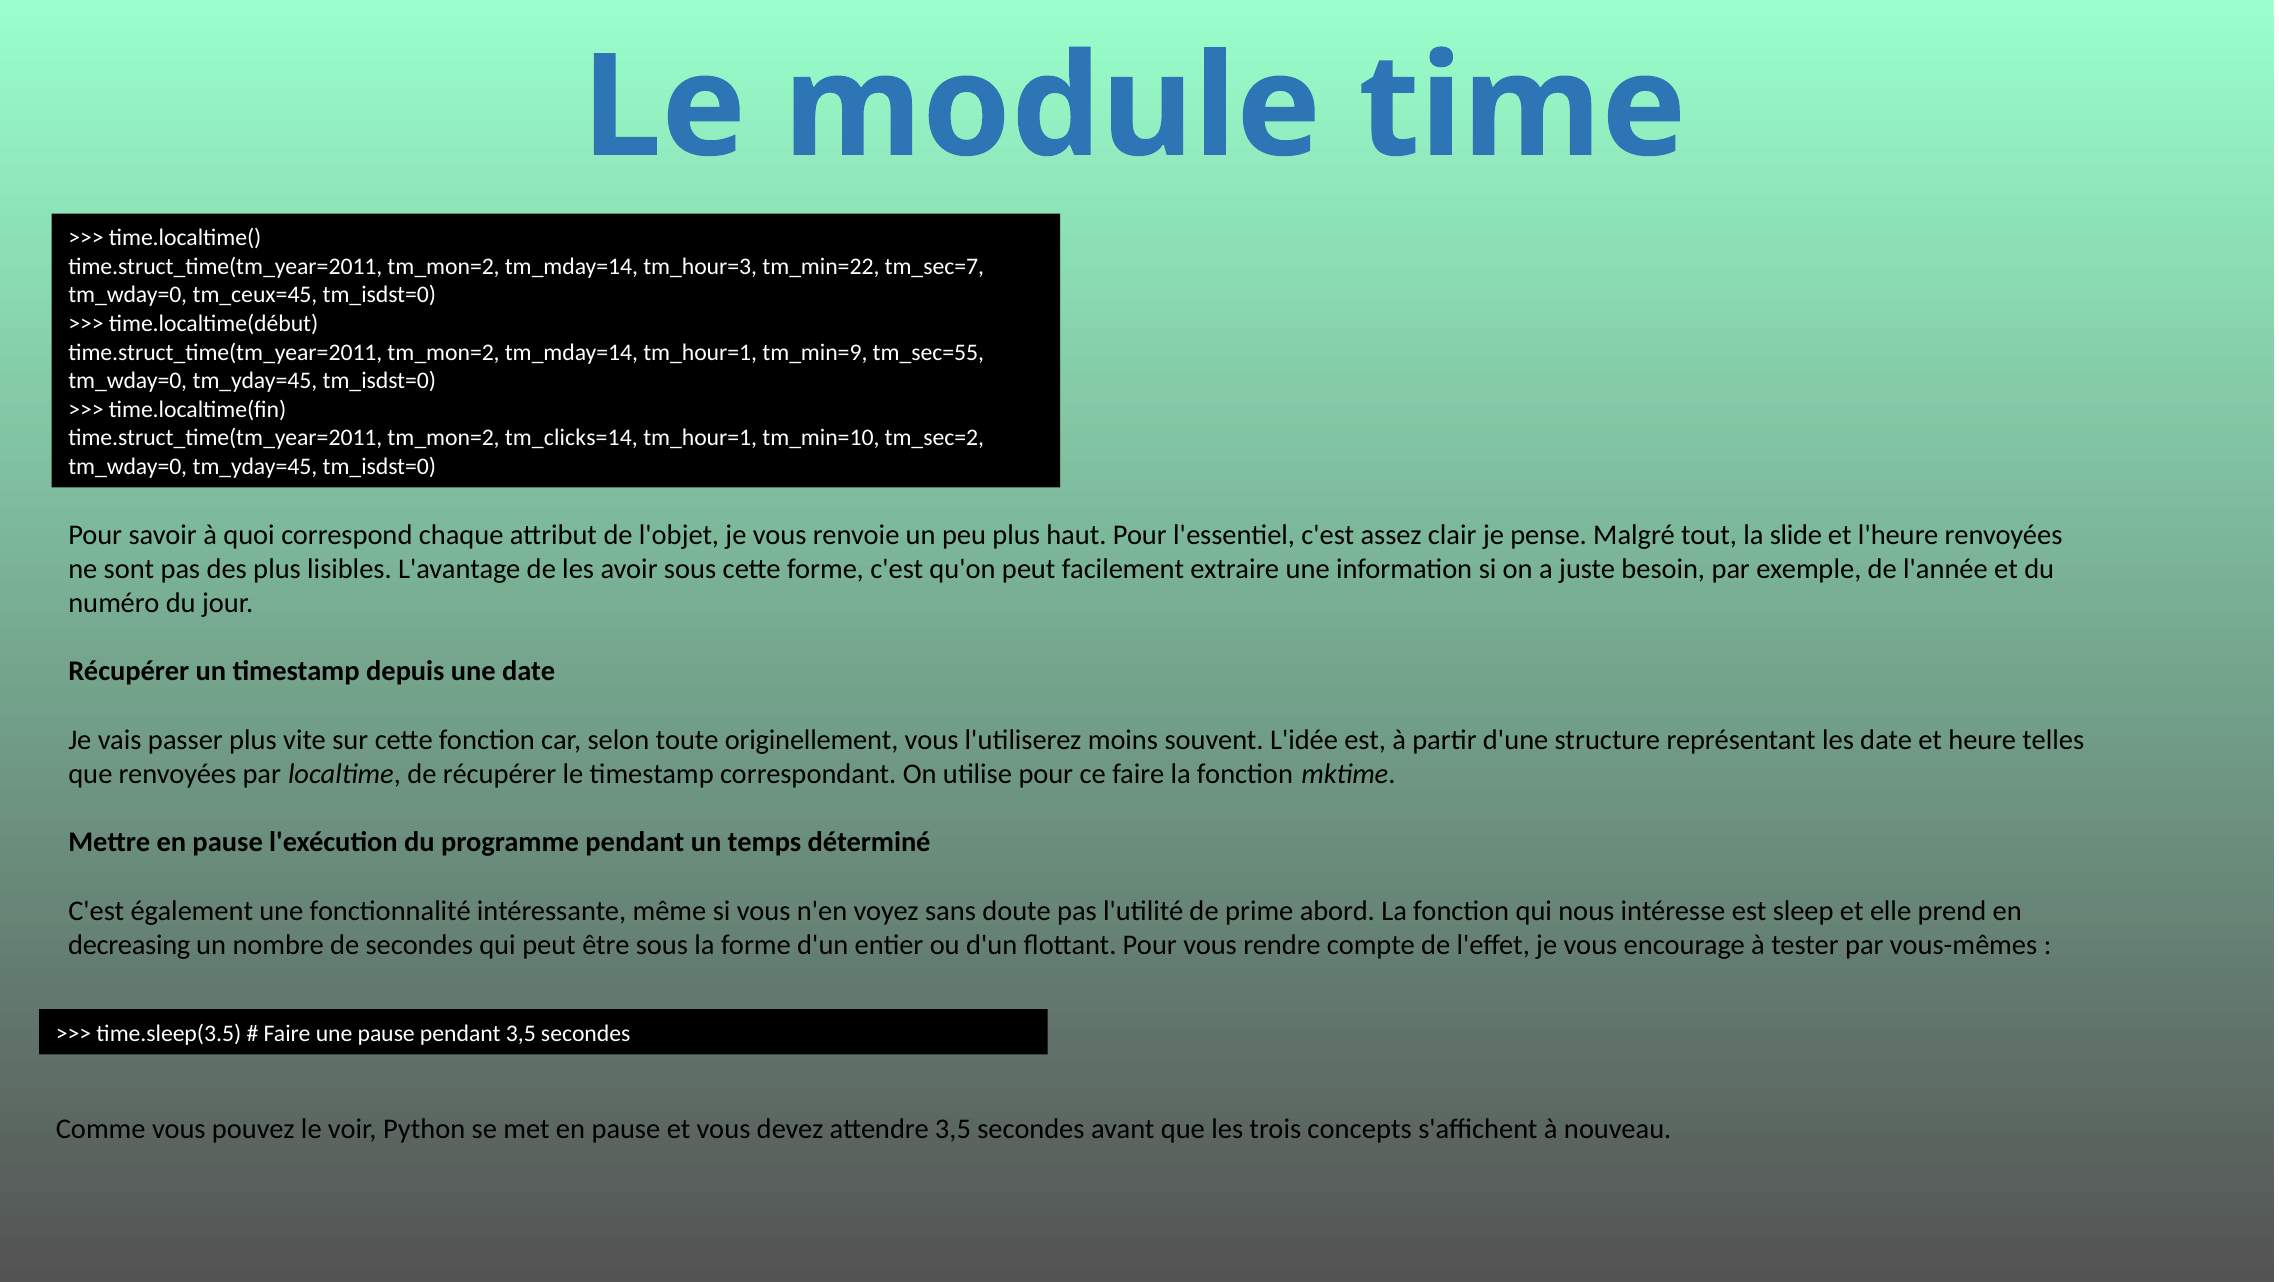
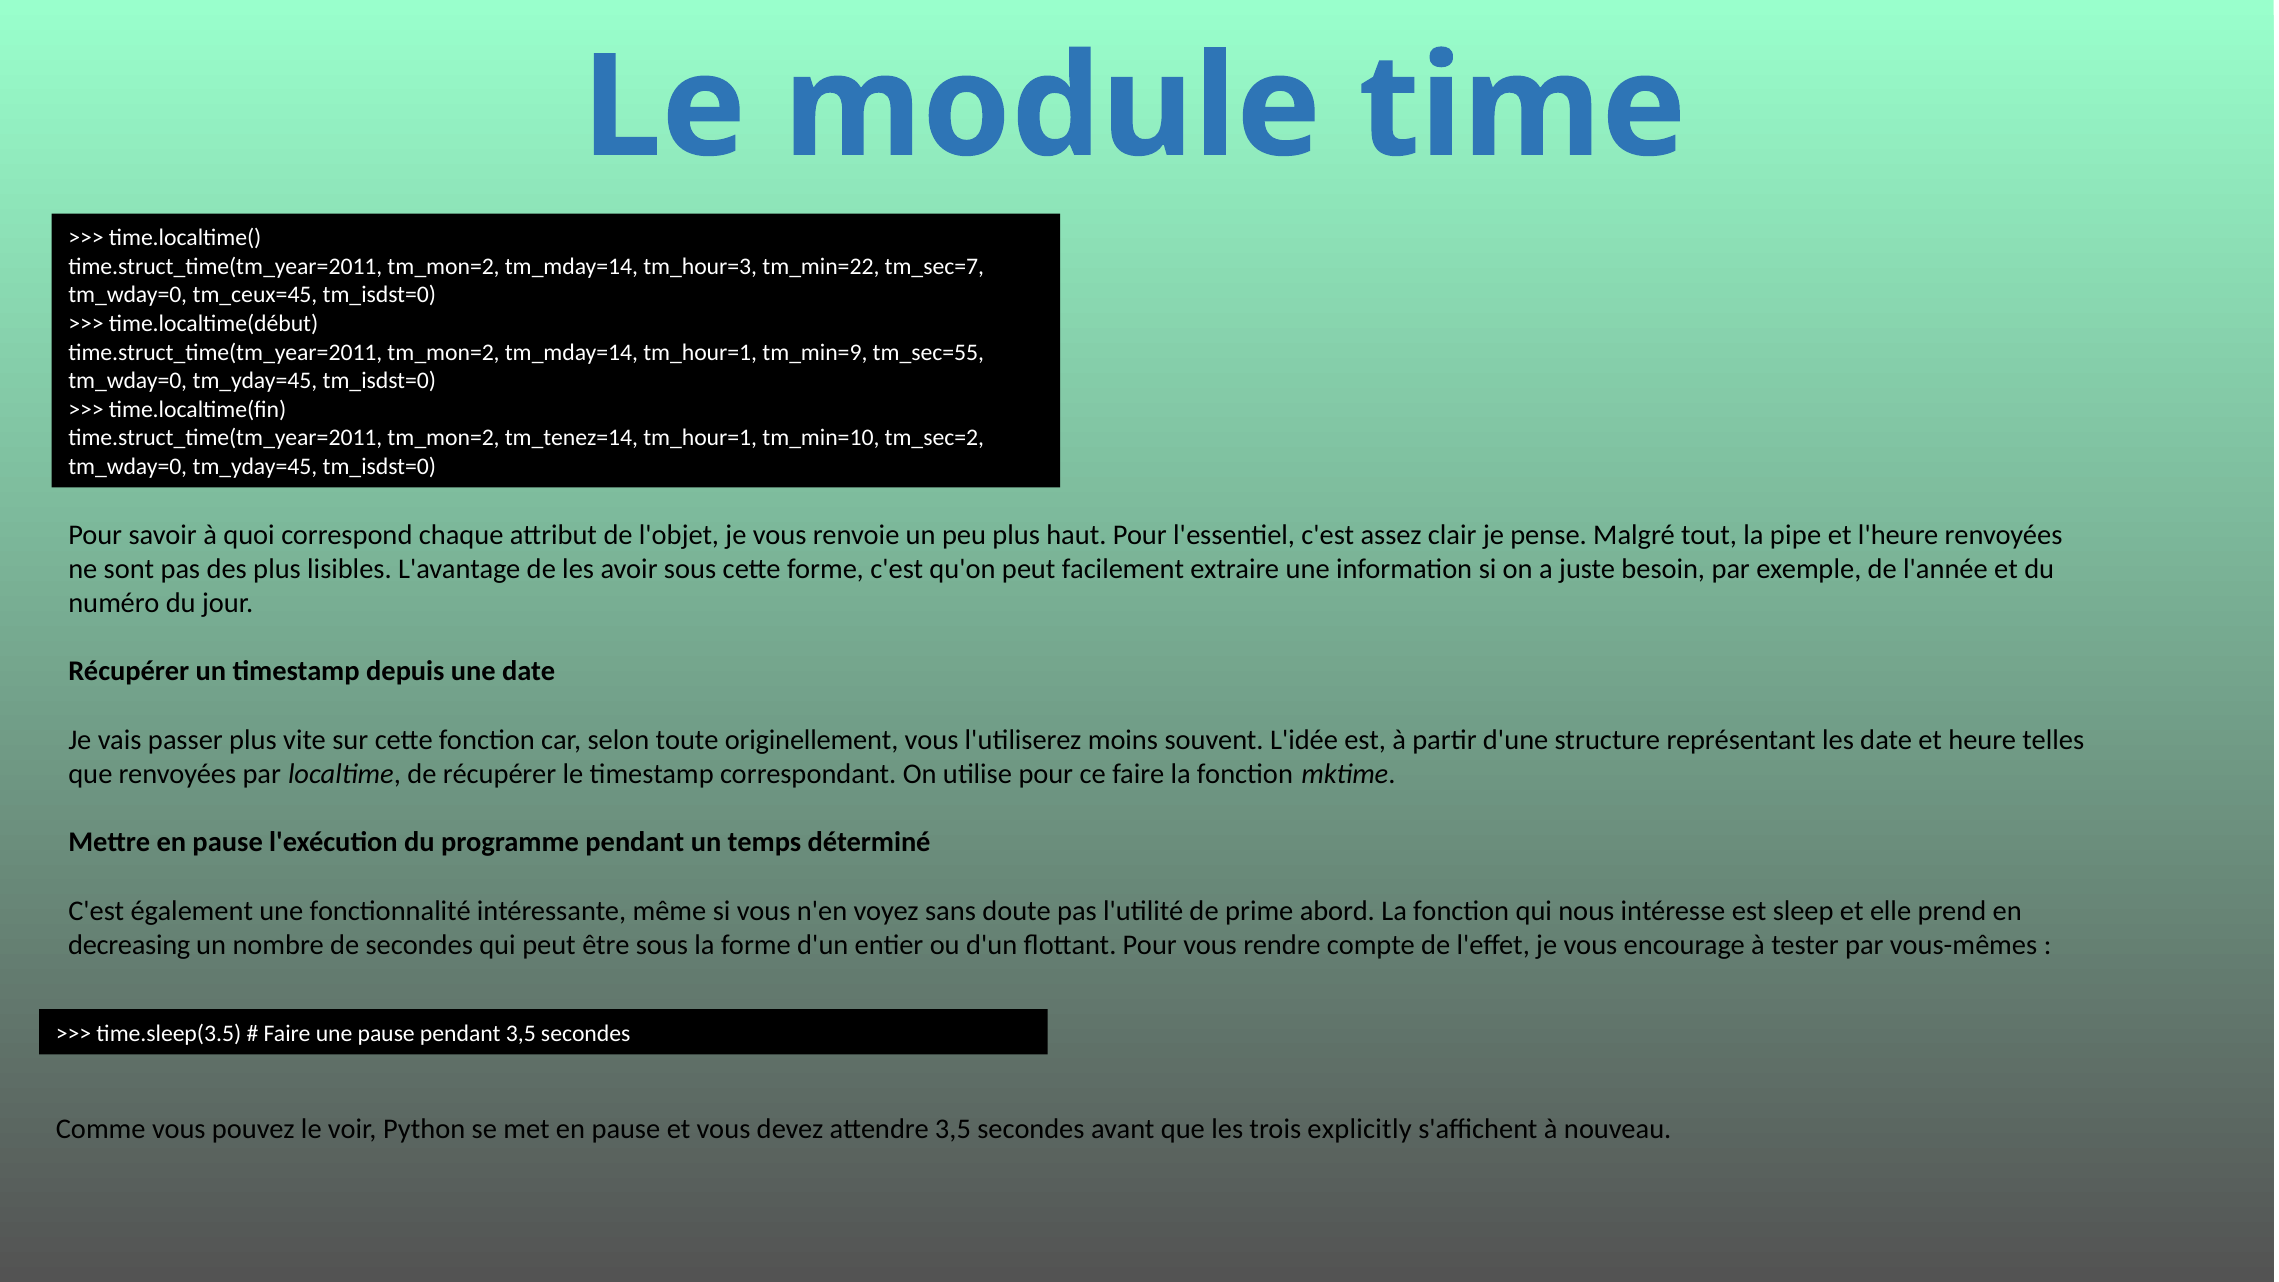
tm_clicks=14: tm_clicks=14 -> tm_tenez=14
slide: slide -> pipe
concepts: concepts -> explicitly
